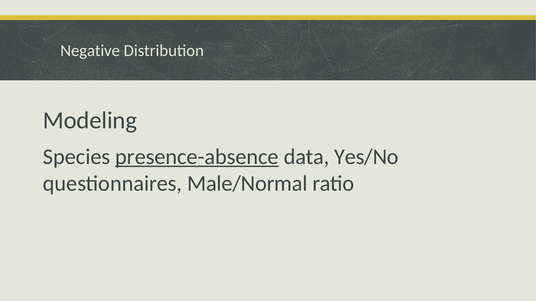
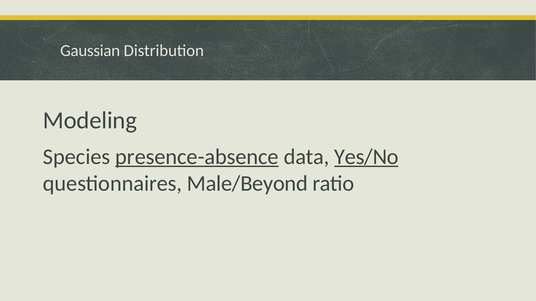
Negative: Negative -> Gaussian
Yes/No underline: none -> present
Male/Normal: Male/Normal -> Male/Beyond
